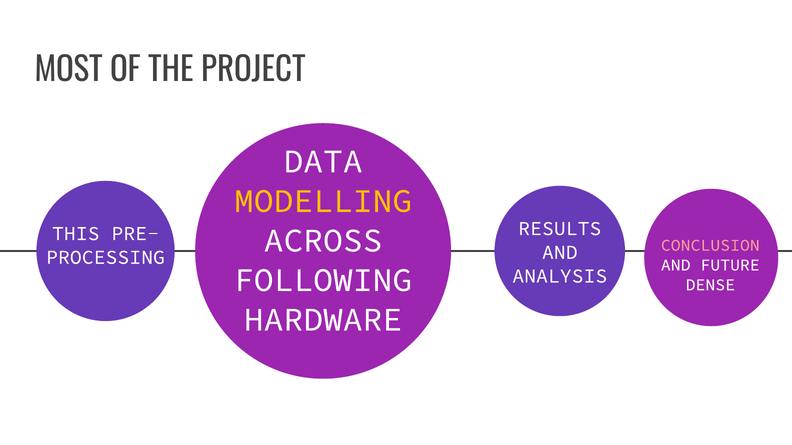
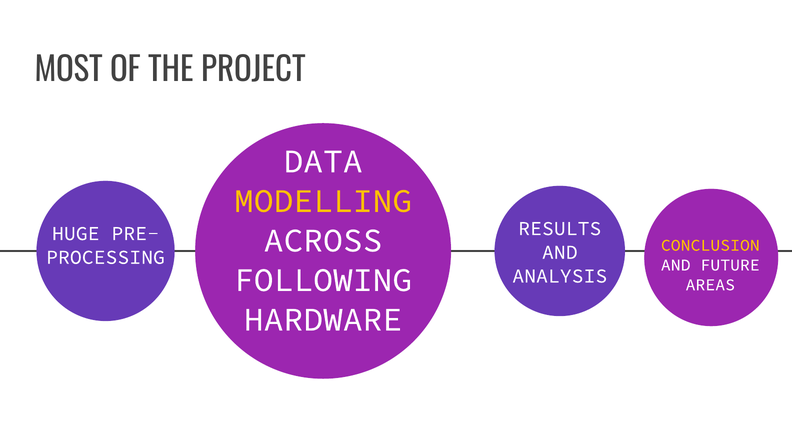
THIS: THIS -> HUGE
CONCLUSION colour: pink -> yellow
DENSE: DENSE -> AREAS
